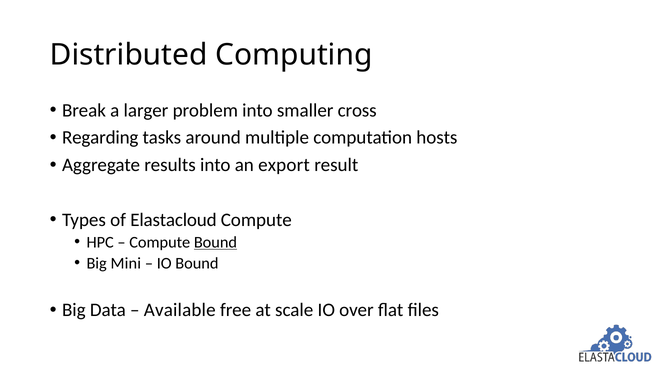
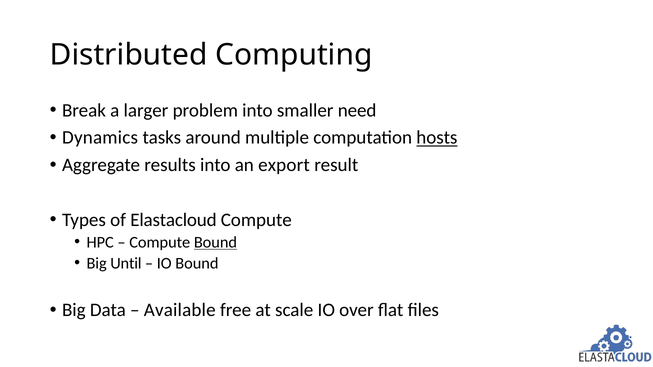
cross: cross -> need
Regarding: Regarding -> Dynamics
hosts underline: none -> present
Mini: Mini -> Until
